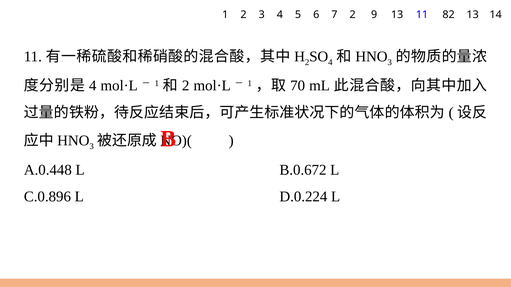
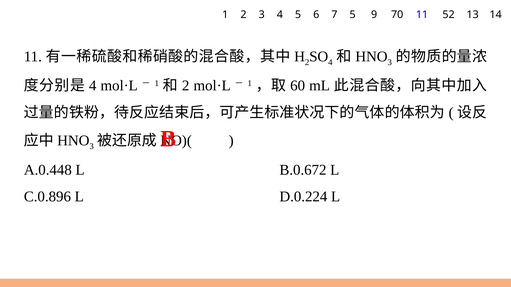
7 2: 2 -> 5
9 13: 13 -> 70
82: 82 -> 52
70: 70 -> 60
